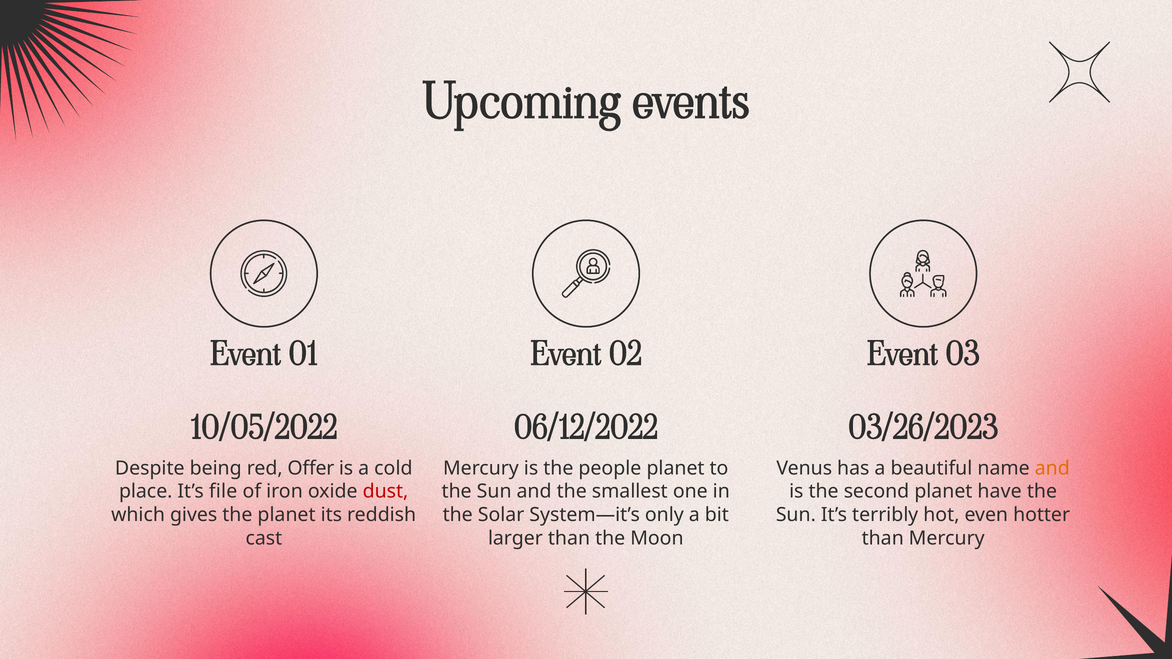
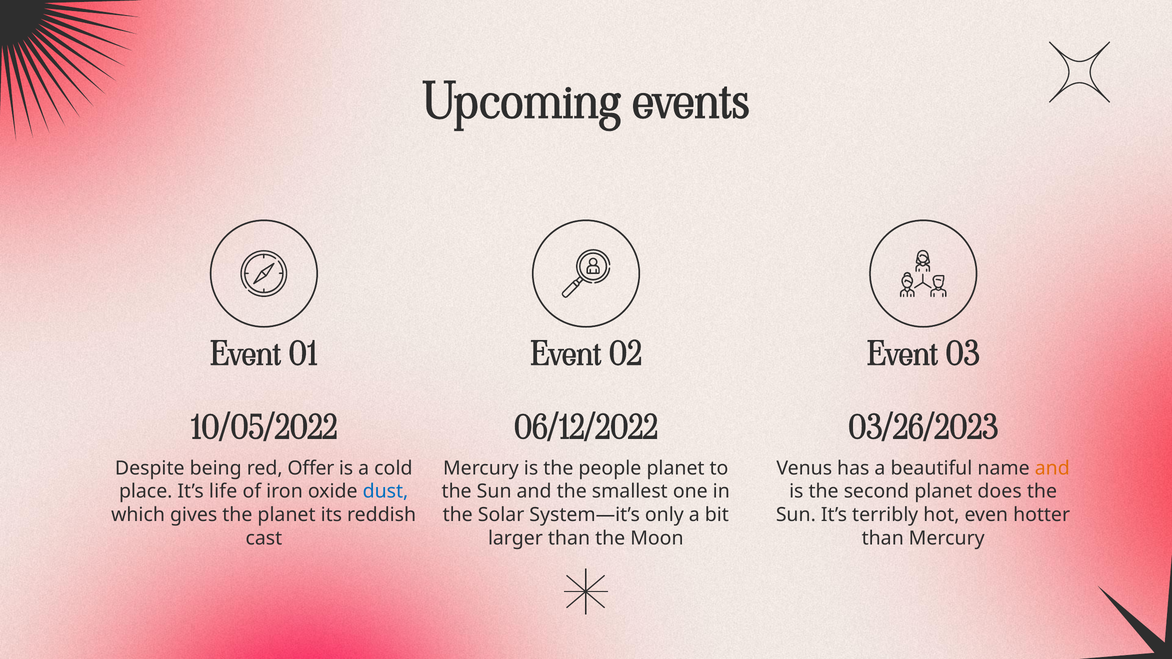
file: file -> life
dust colour: red -> blue
have: have -> does
